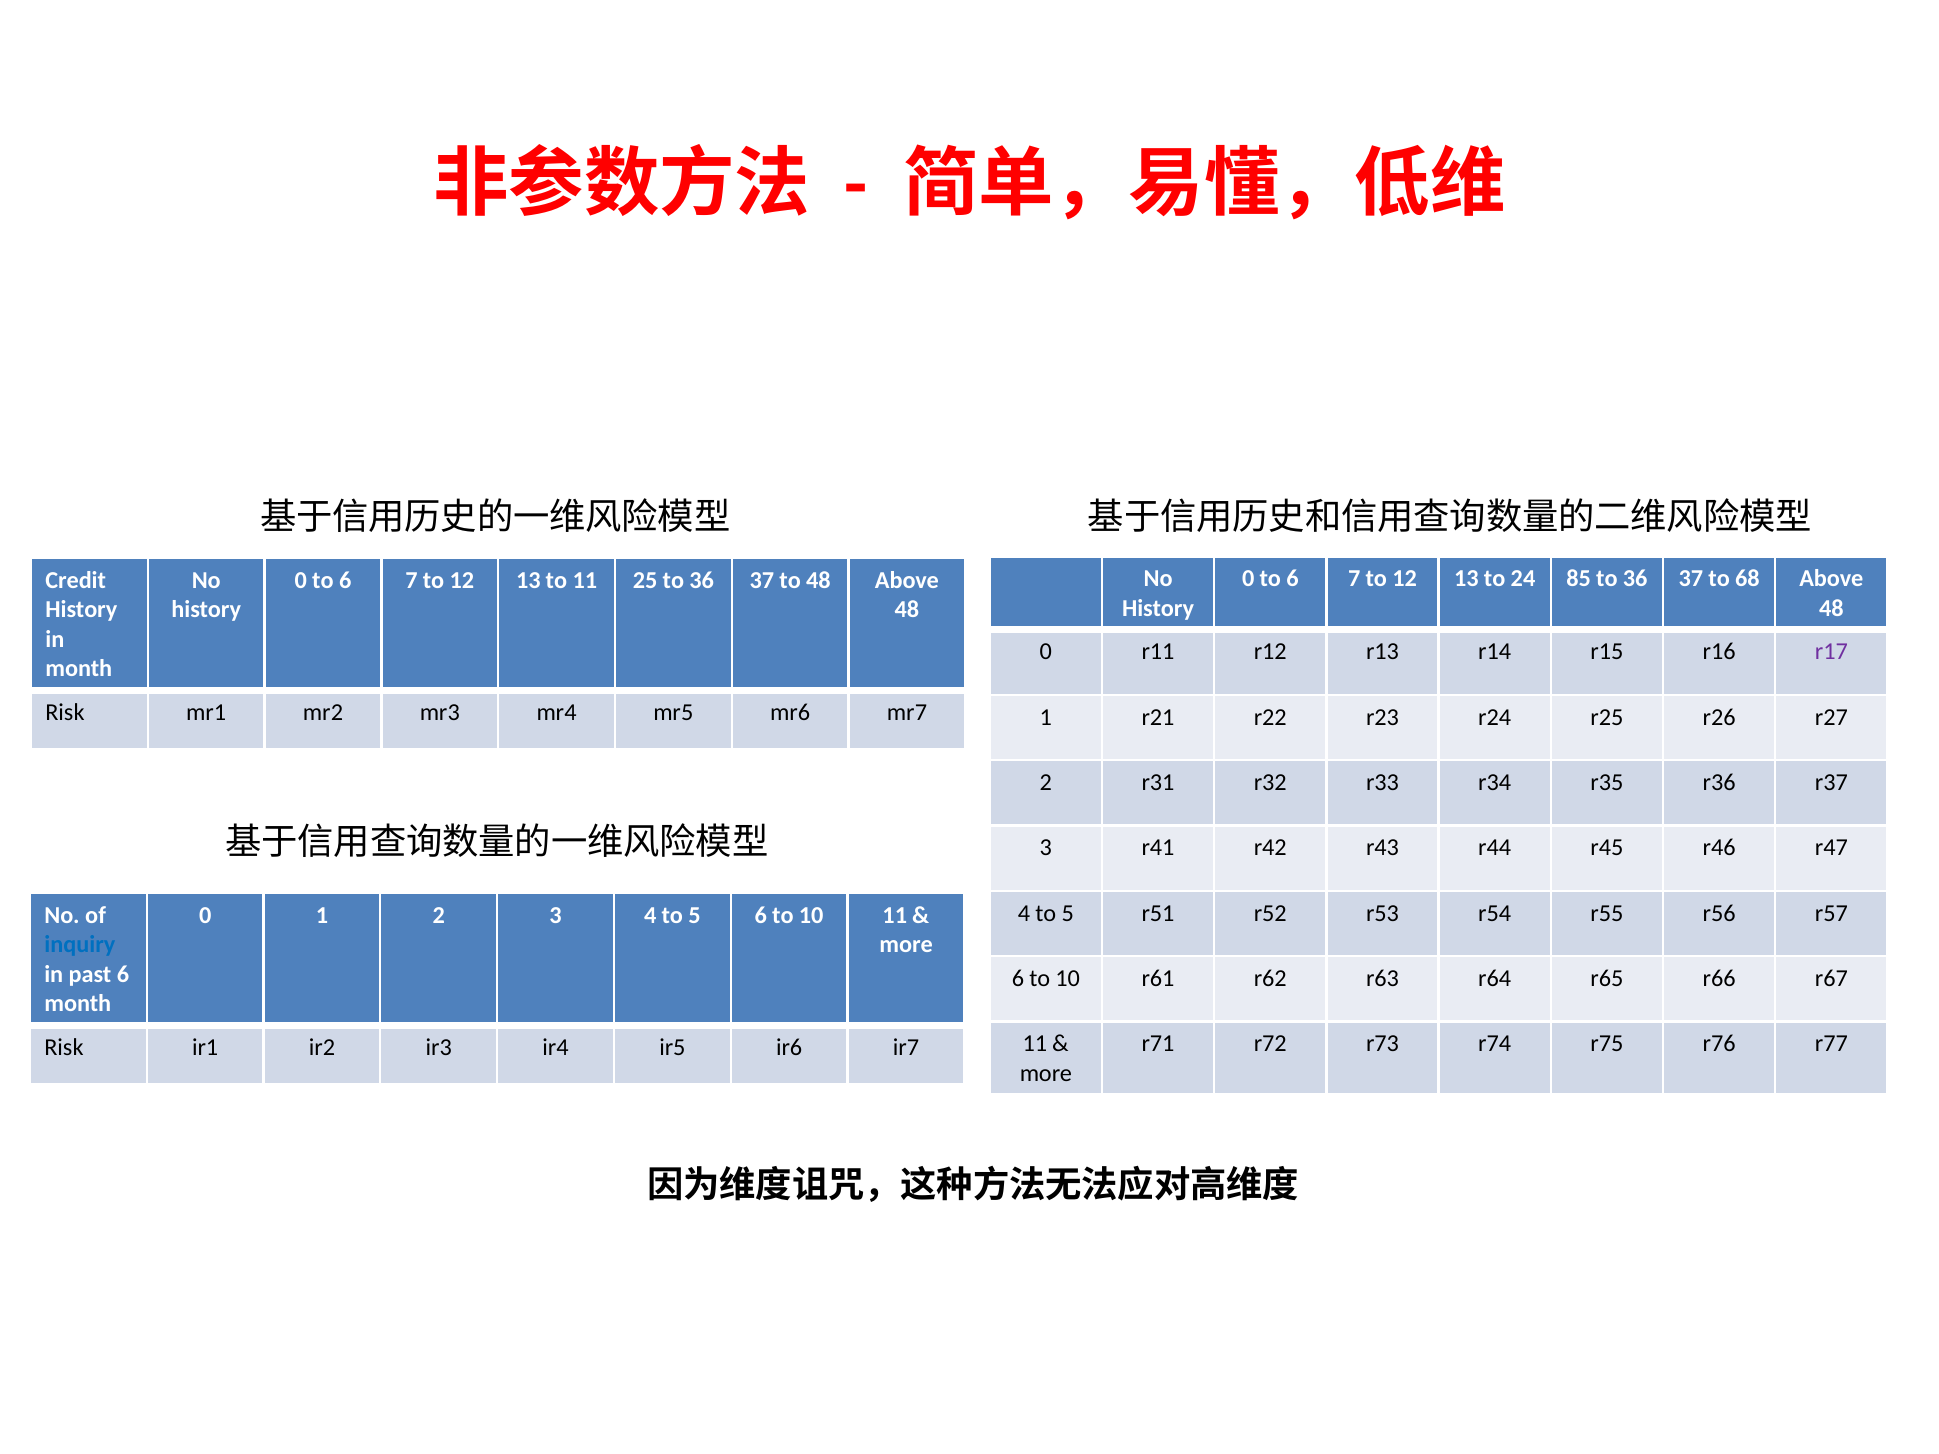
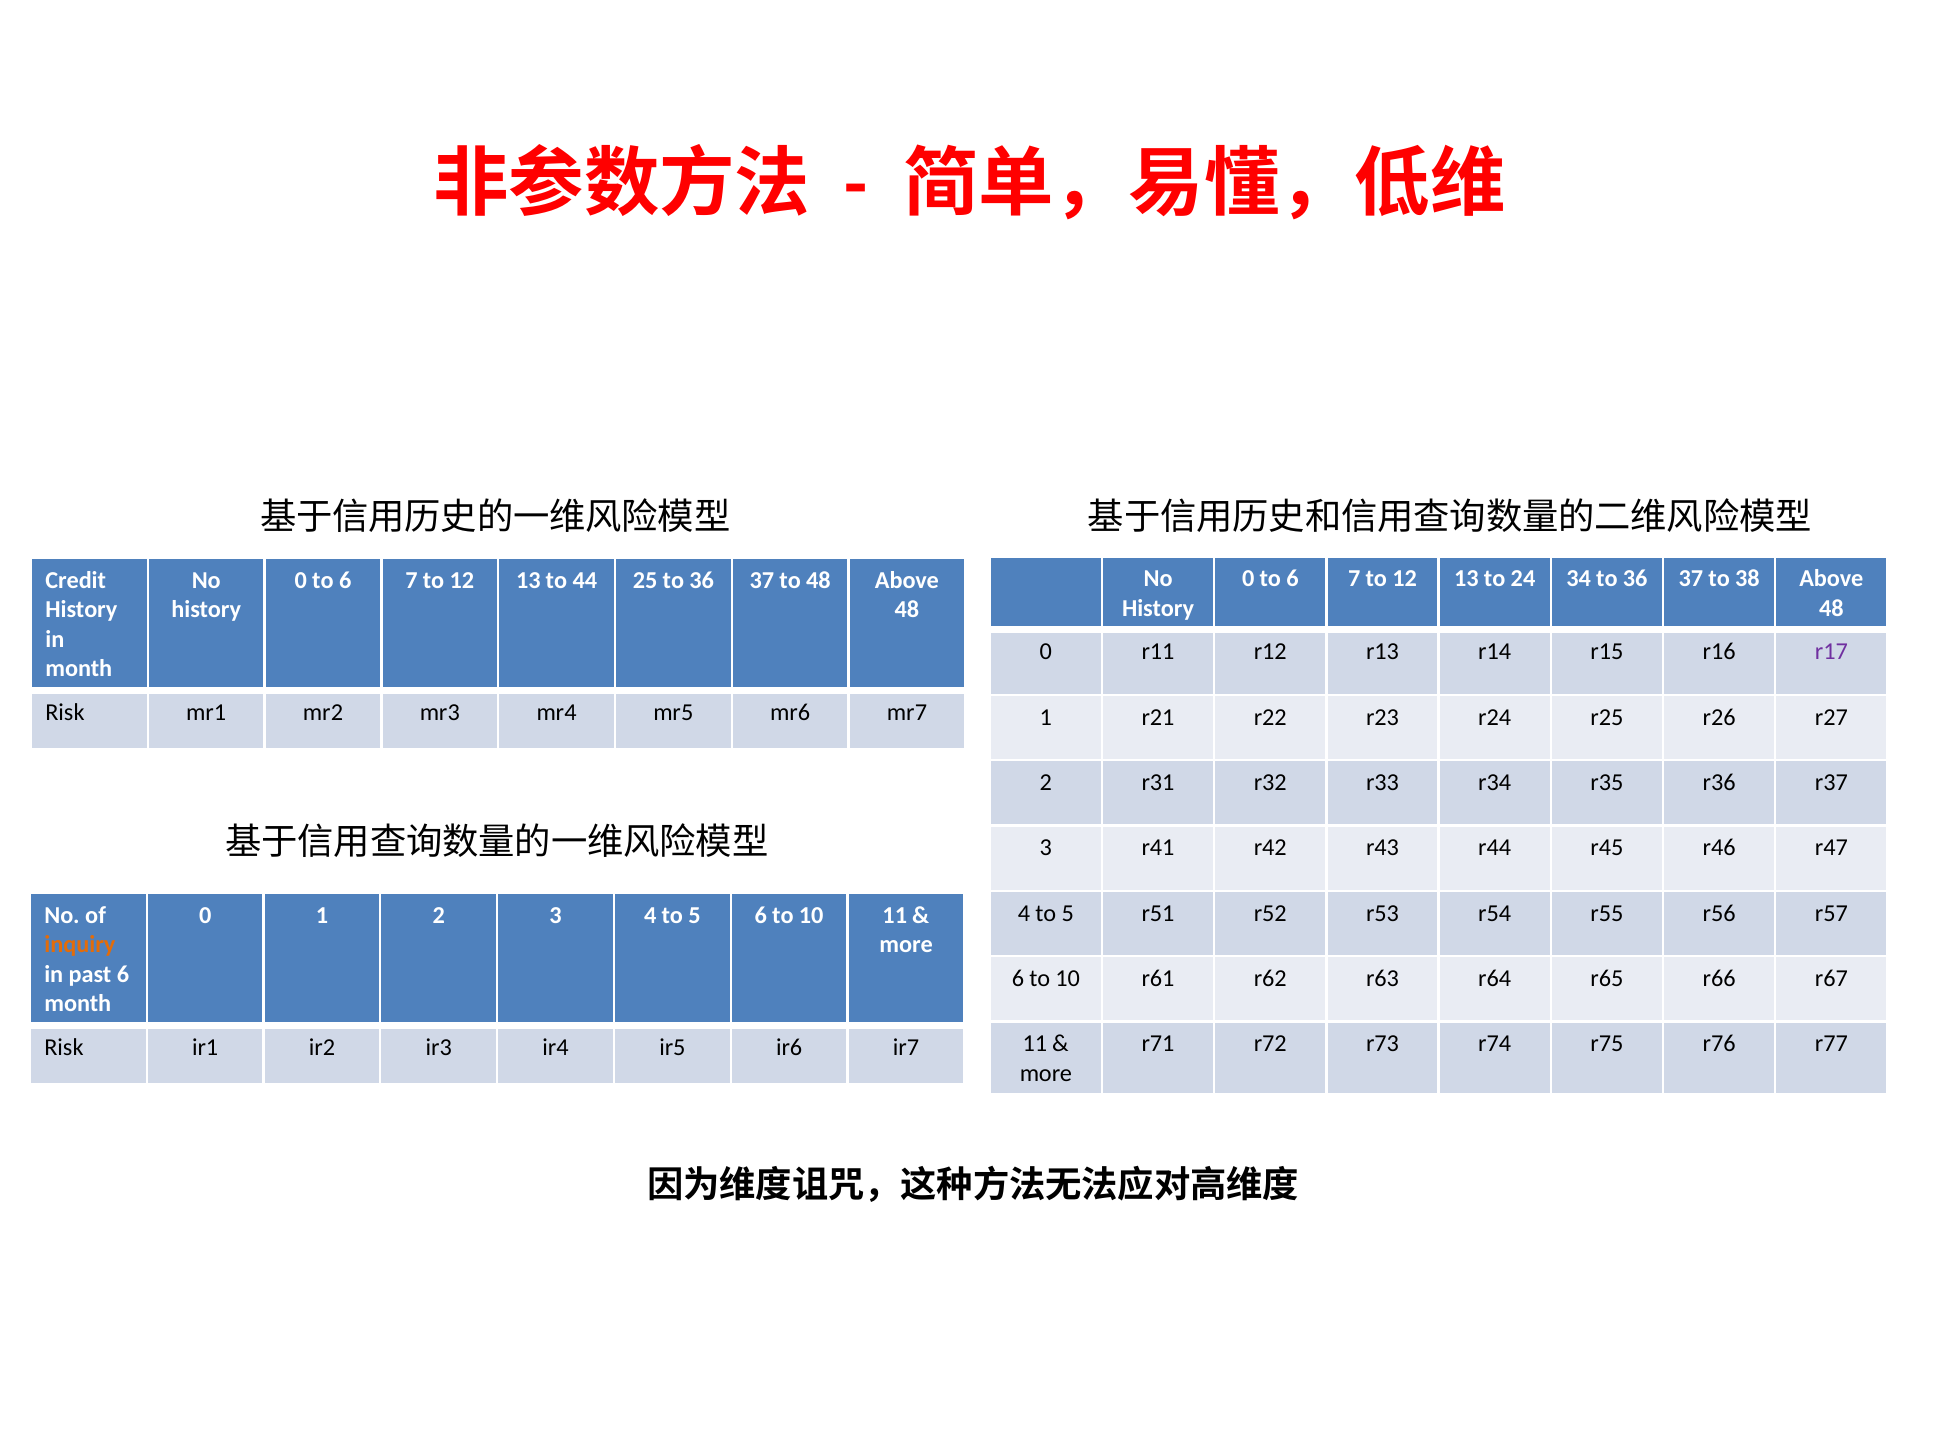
85: 85 -> 34
68: 68 -> 38
to 11: 11 -> 44
inquiry colour: blue -> orange
